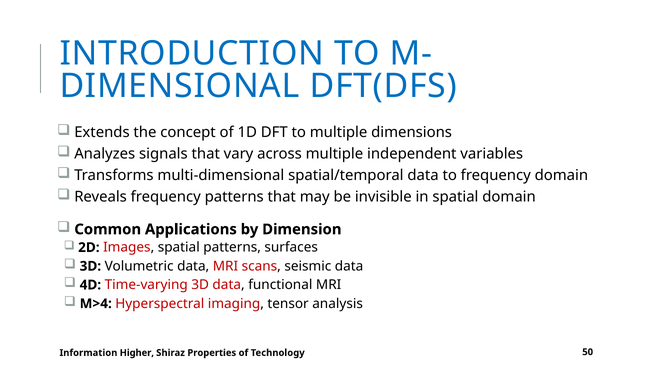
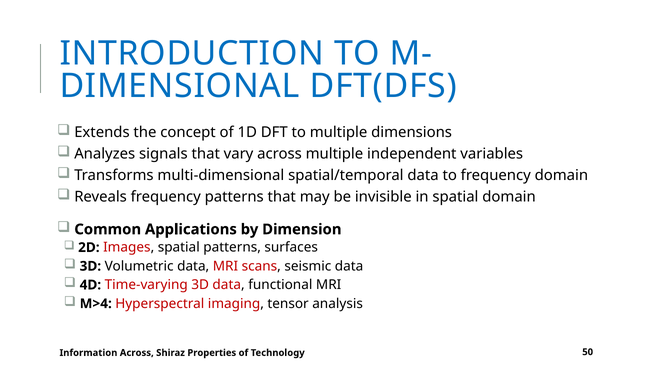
Information Higher: Higher -> Across
